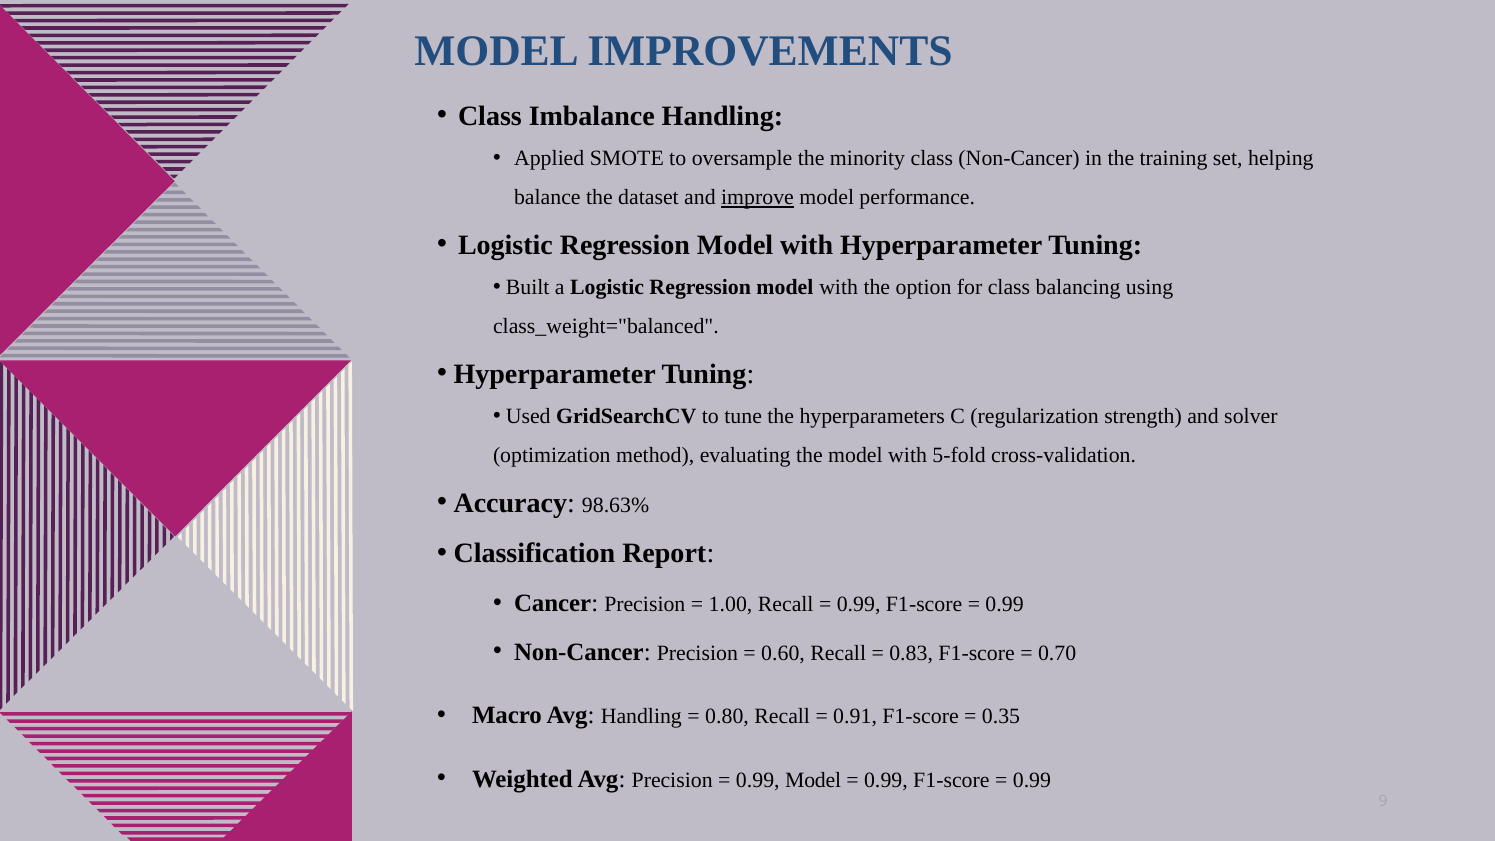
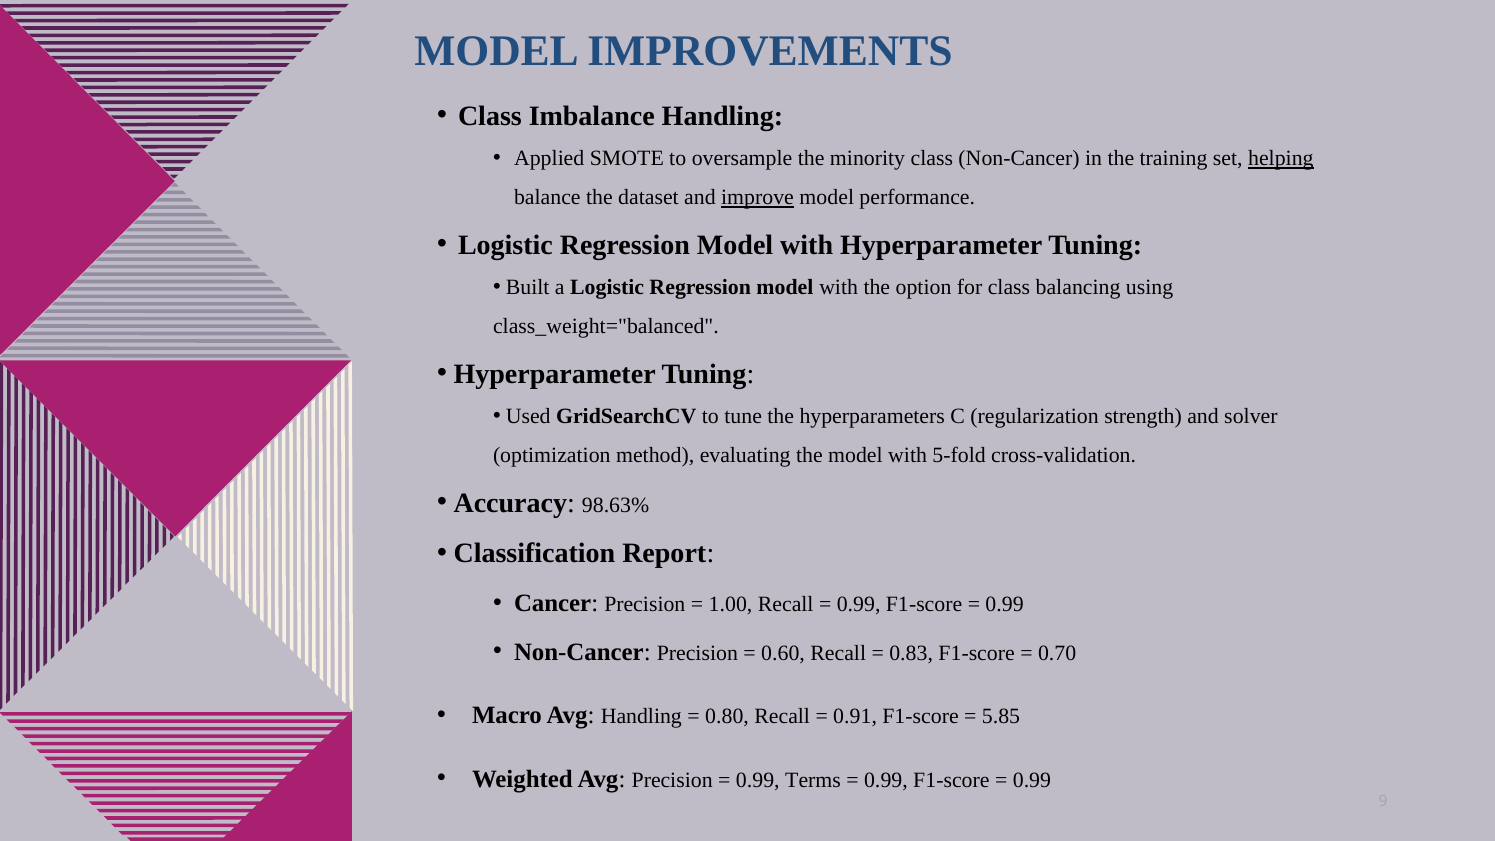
helping underline: none -> present
0.35: 0.35 -> 5.85
0.99 Model: Model -> Terms
